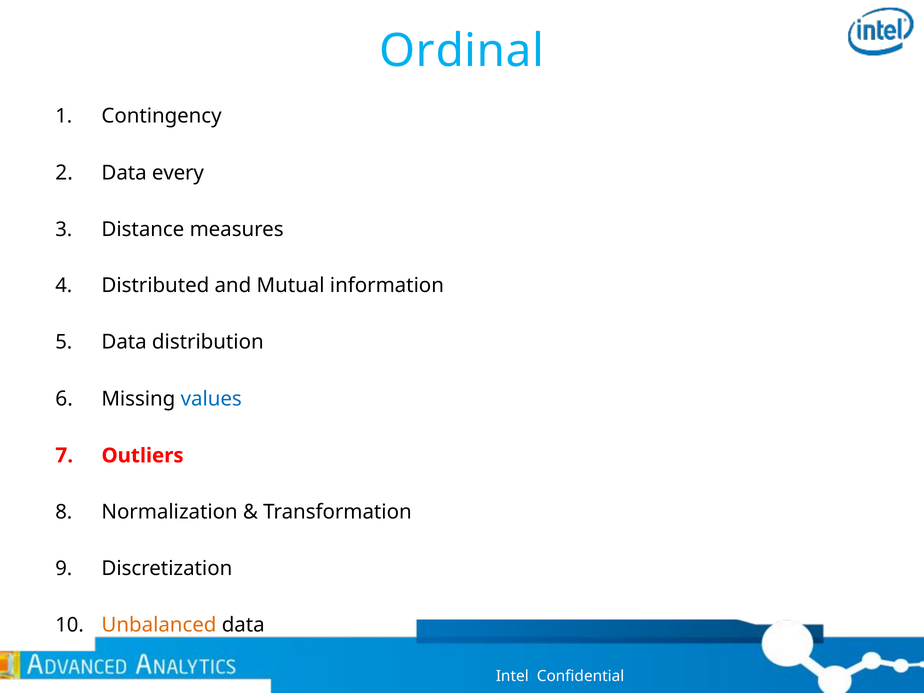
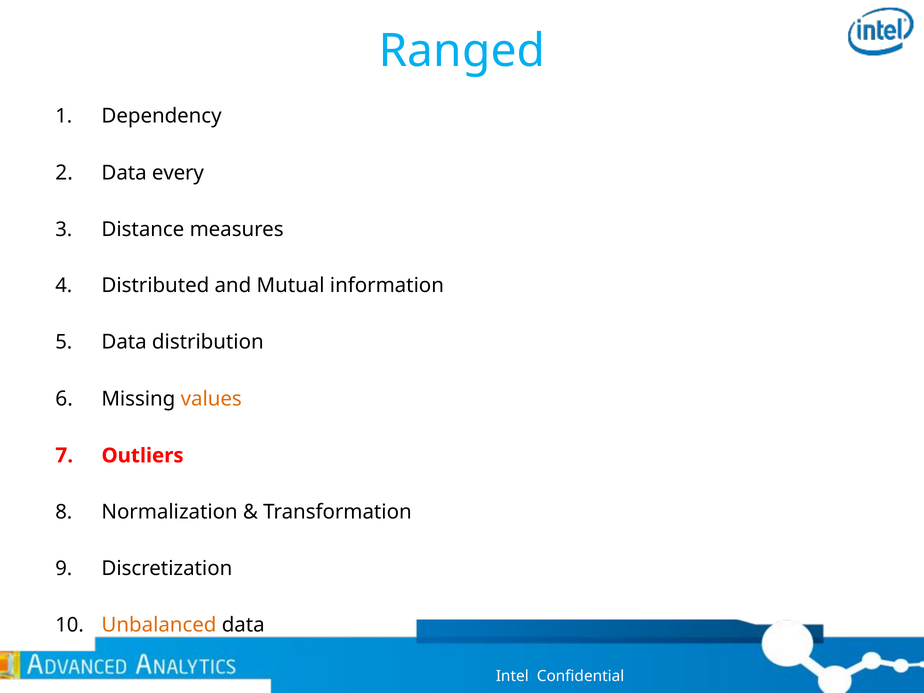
Ordinal: Ordinal -> Ranged
Contingency: Contingency -> Dependency
values colour: blue -> orange
